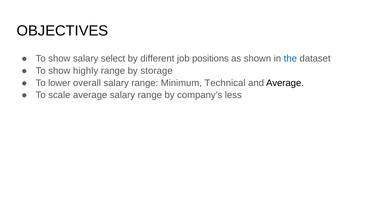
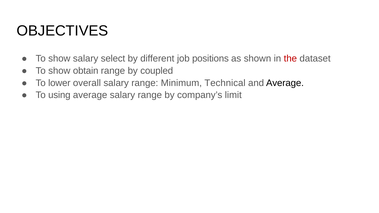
the colour: blue -> red
highly: highly -> obtain
storage: storage -> coupled
scale: scale -> using
less: less -> limit
